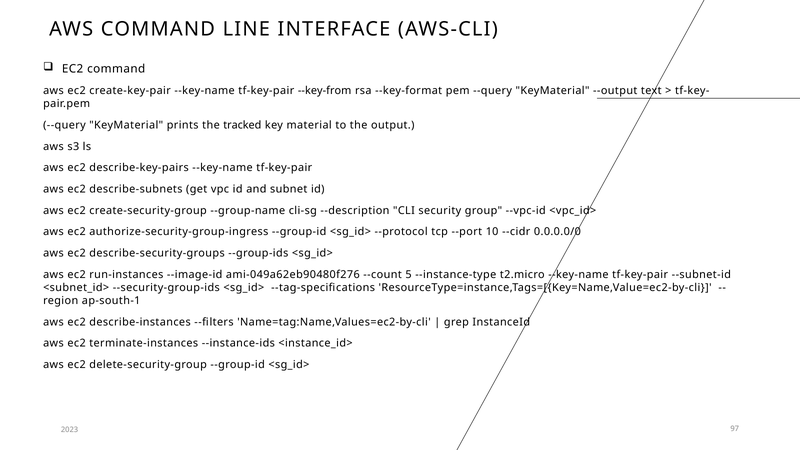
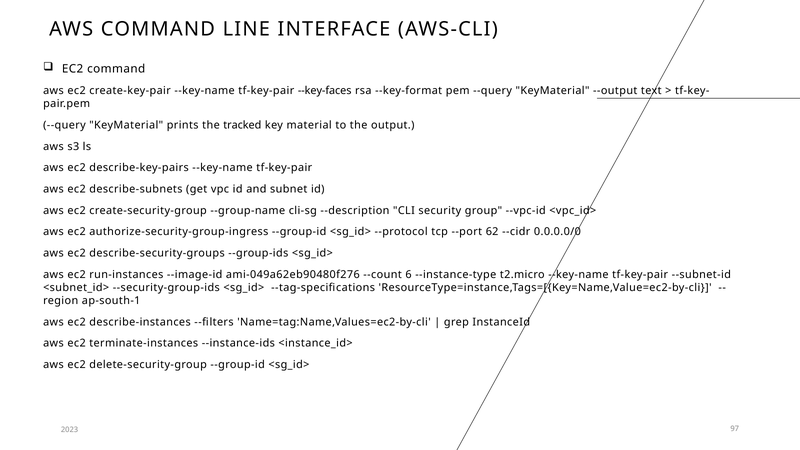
--key-from: --key-from -> --key-faces
10: 10 -> 62
5: 5 -> 6
